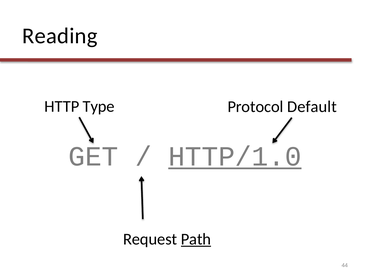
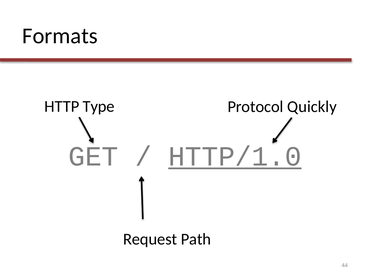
Reading: Reading -> Formats
Default: Default -> Quickly
Path underline: present -> none
